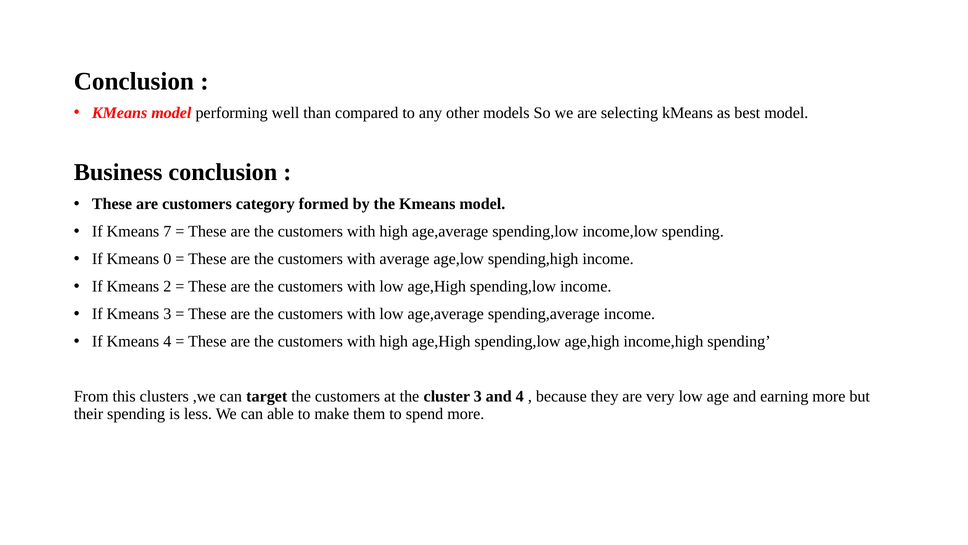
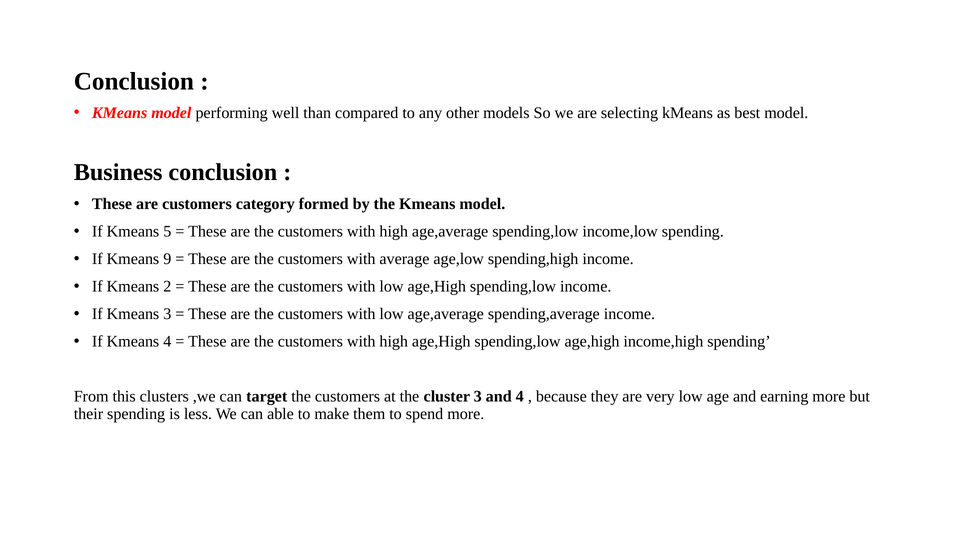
7: 7 -> 5
0: 0 -> 9
